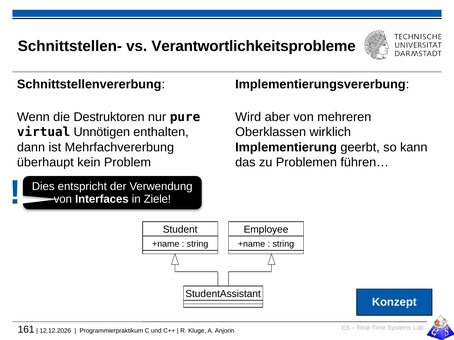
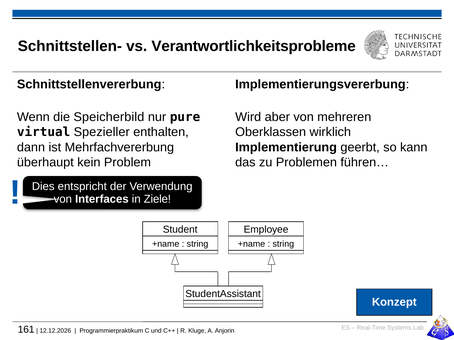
Destruktoren: Destruktoren -> Speicherbild
Unnötigen: Unnötigen -> Spezieller
